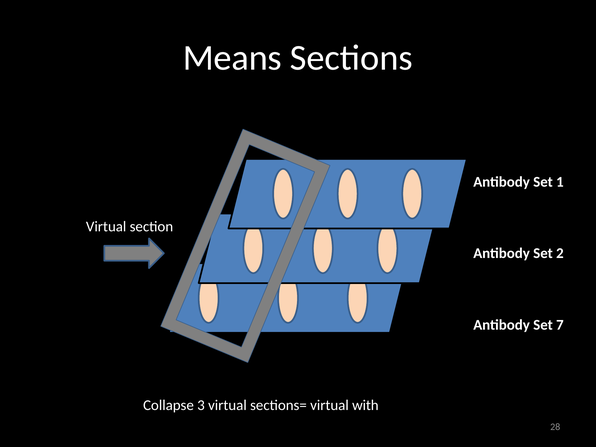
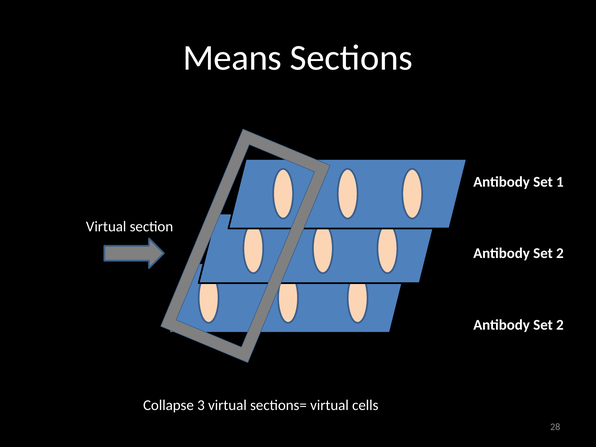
7 at (560, 325): 7 -> 2
with: with -> cells
